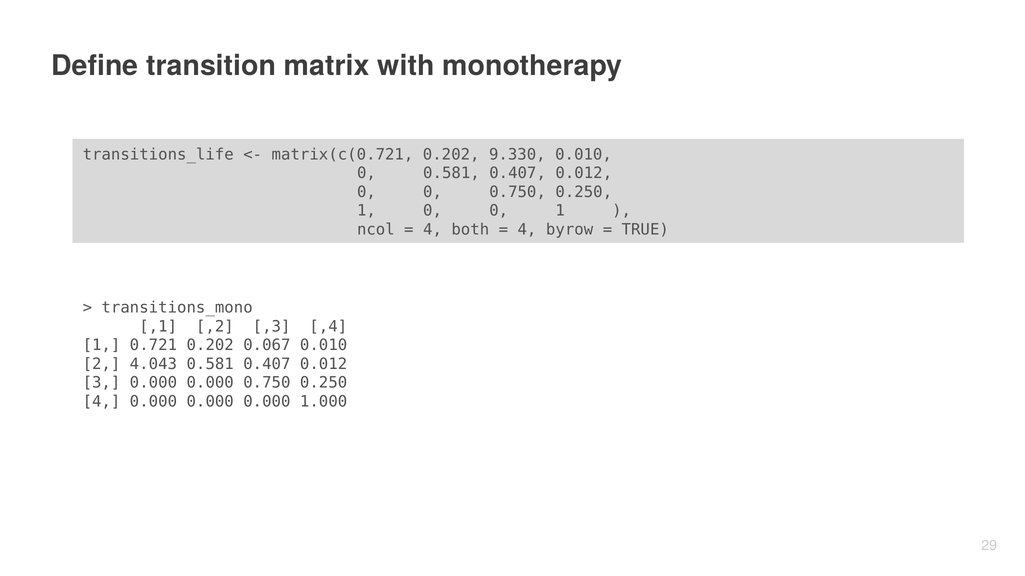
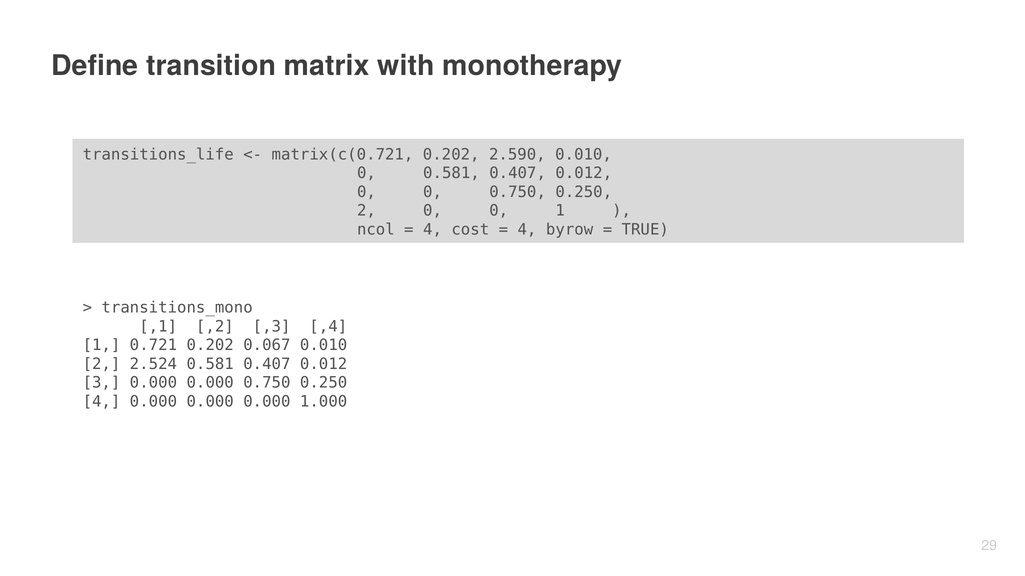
9.330: 9.330 -> 2.590
1 at (366, 211): 1 -> 2
both: both -> cost
4.043: 4.043 -> 2.524
